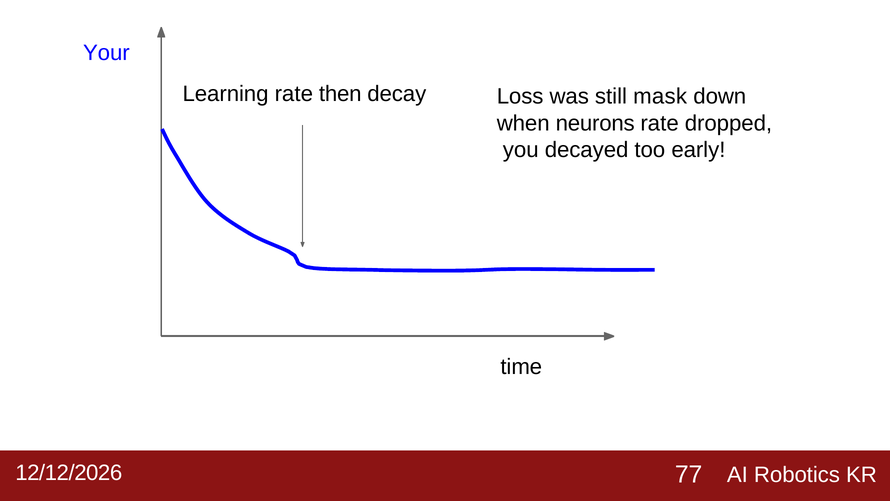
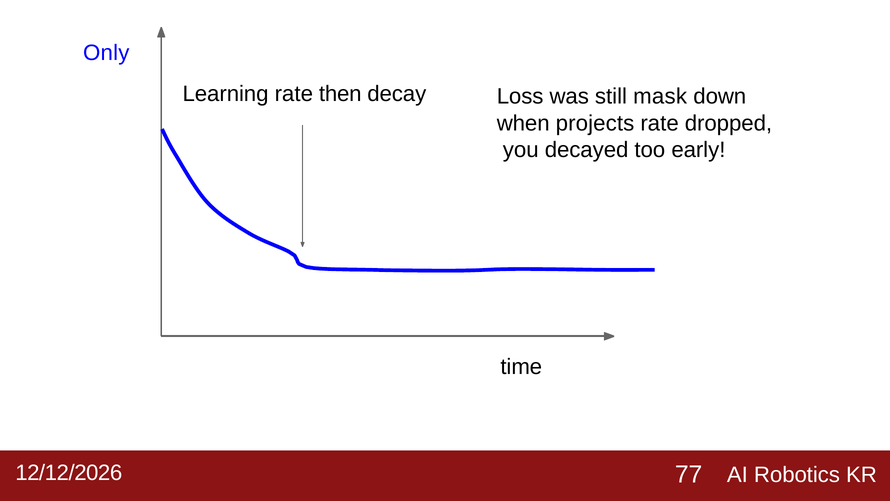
Your: Your -> Only
neurons: neurons -> projects
